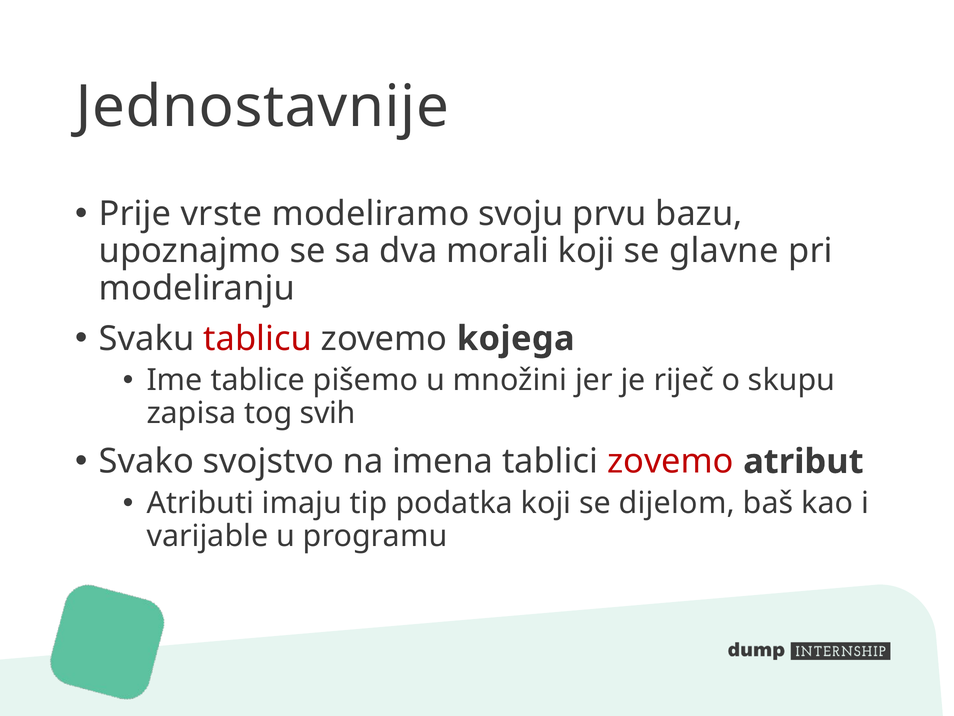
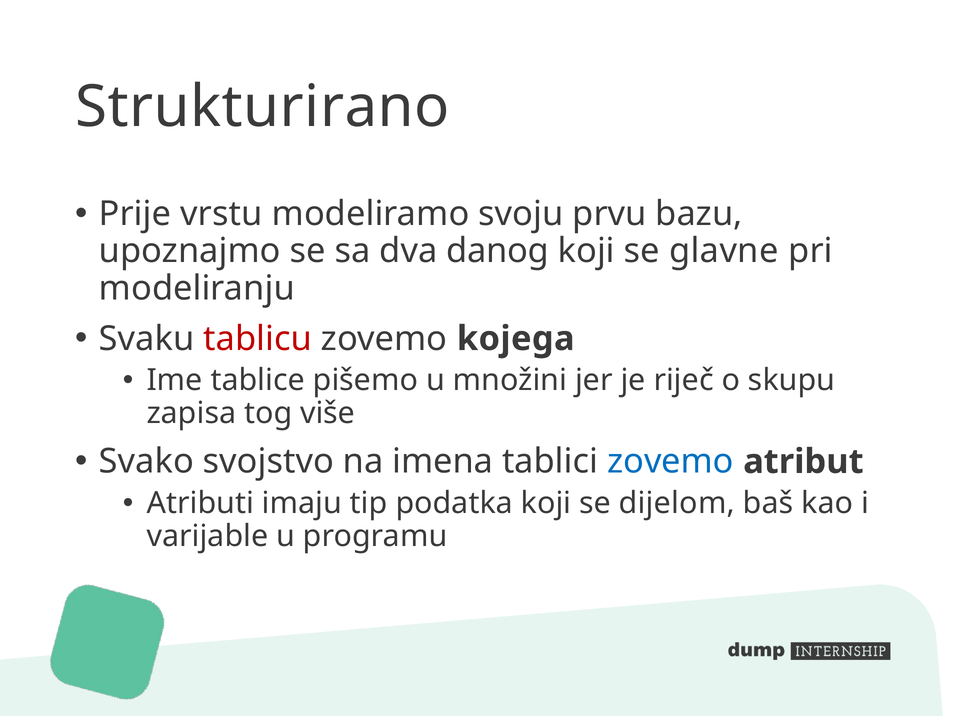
Jednostavnije: Jednostavnije -> Strukturirano
vrste: vrste -> vrstu
morali: morali -> danog
svih: svih -> više
zovemo at (670, 461) colour: red -> blue
